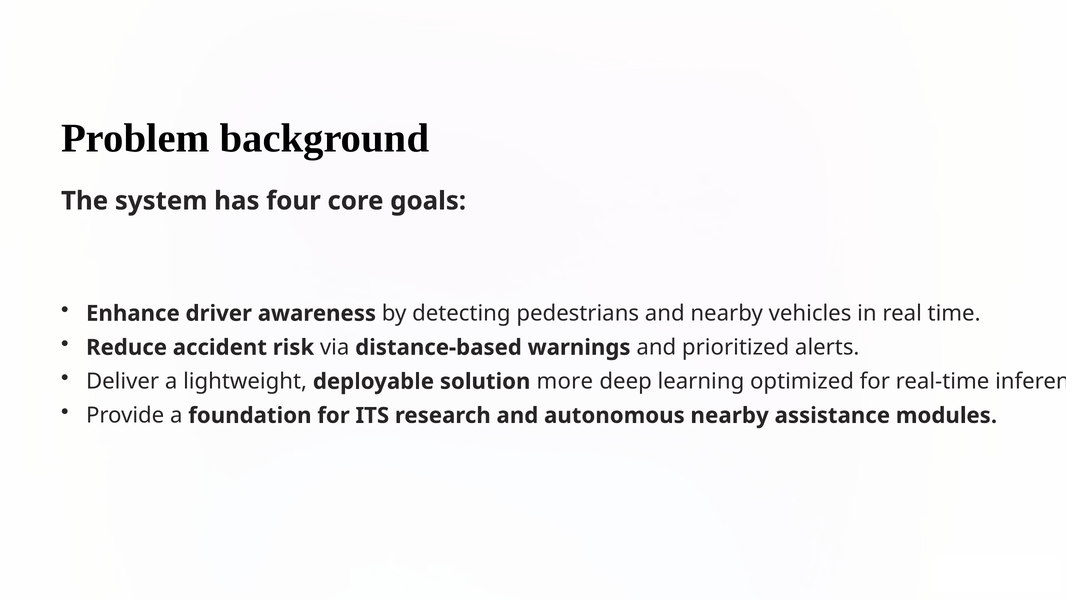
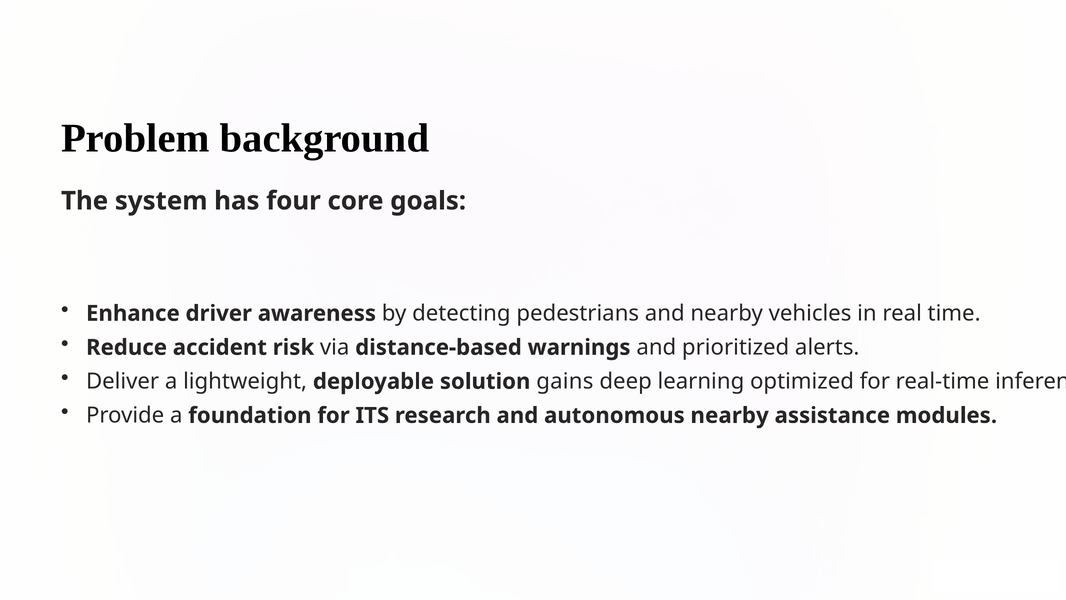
more: more -> gains
